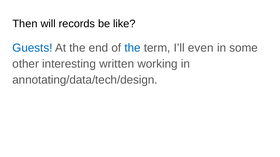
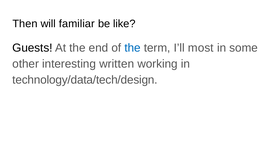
records: records -> familiar
Guests colour: blue -> black
even: even -> most
annotating/data/tech/design: annotating/data/tech/design -> technology/data/tech/design
